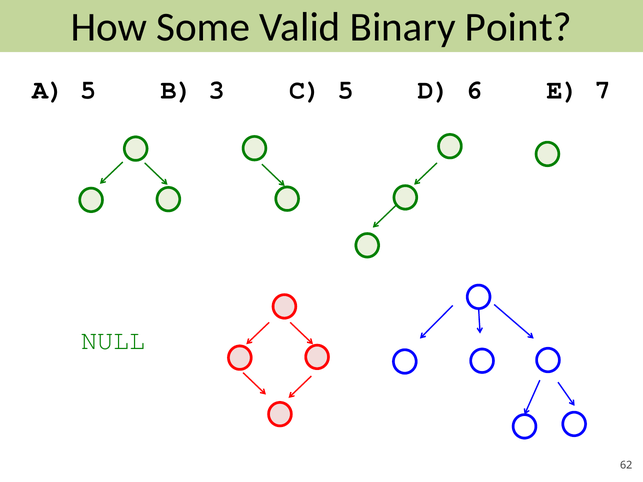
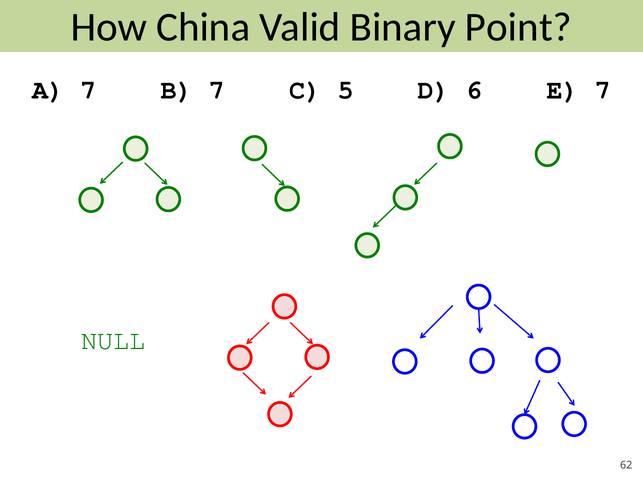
Some: Some -> China
A 5: 5 -> 7
B 3: 3 -> 7
